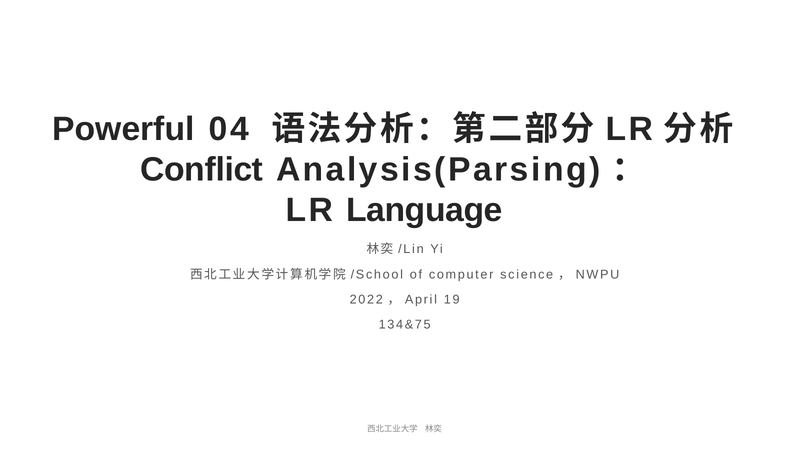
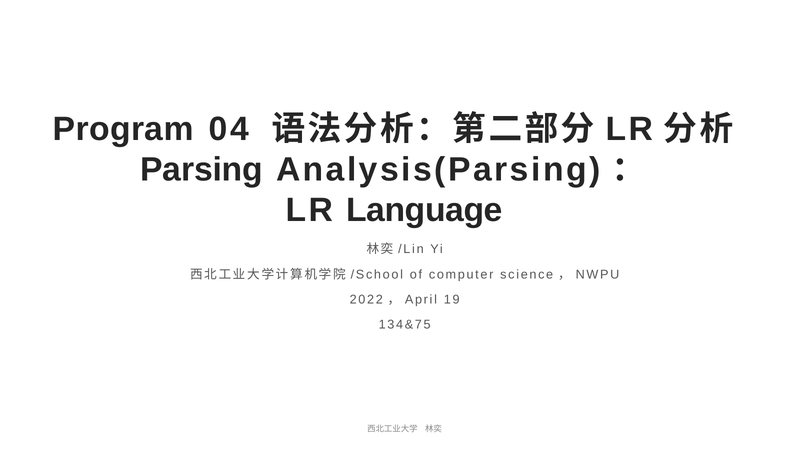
Powerful: Powerful -> Program
Conflict: Conflict -> Parsing
